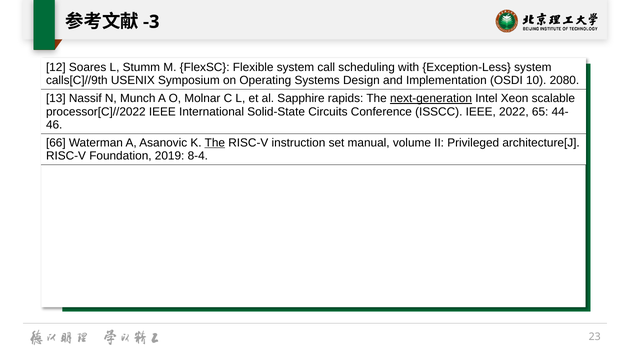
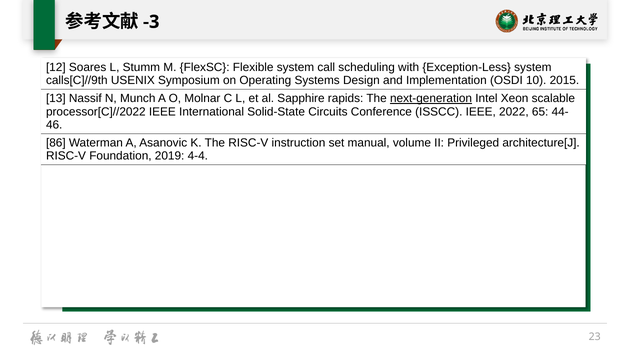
2080: 2080 -> 2015
66: 66 -> 86
The at (215, 143) underline: present -> none
8-4: 8-4 -> 4-4
